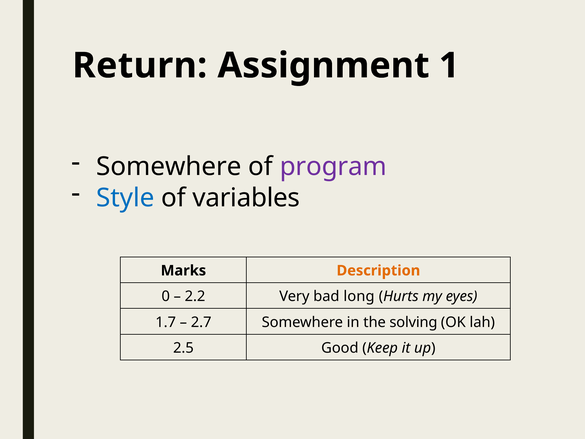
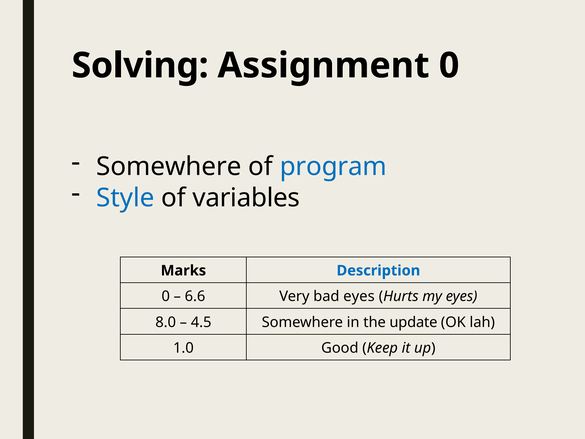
Return: Return -> Solving
Assignment 1: 1 -> 0
program colour: purple -> blue
Description colour: orange -> blue
2.2: 2.2 -> 6.6
bad long: long -> eyes
1.7: 1.7 -> 8.0
2.7: 2.7 -> 4.5
solving: solving -> update
2.5: 2.5 -> 1.0
